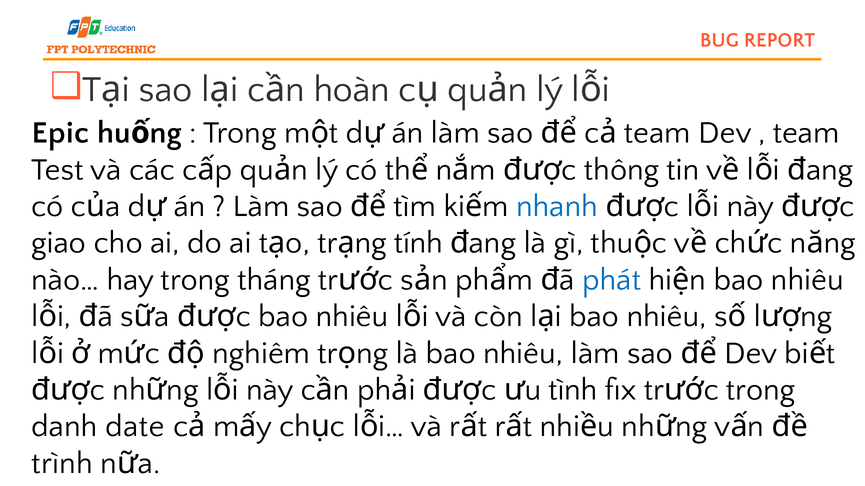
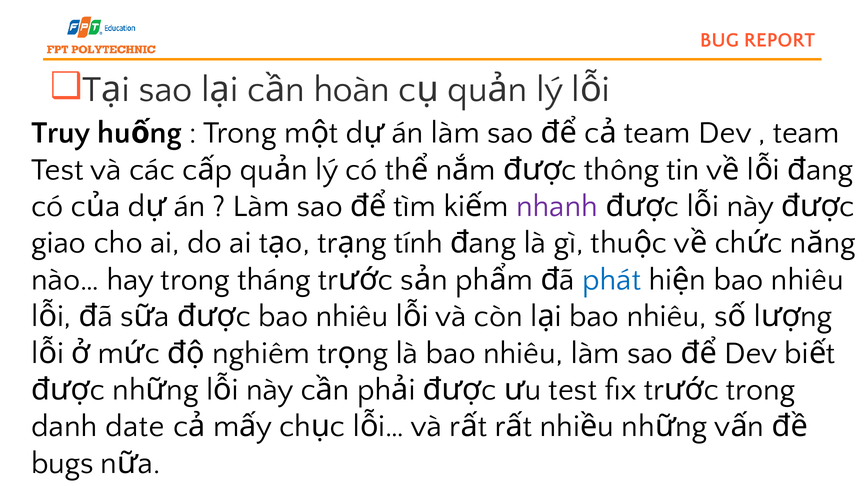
Epic: Epic -> Truy
nhanh colour: blue -> purple
tình at (573, 390): tình -> test
trình: trình -> bugs
